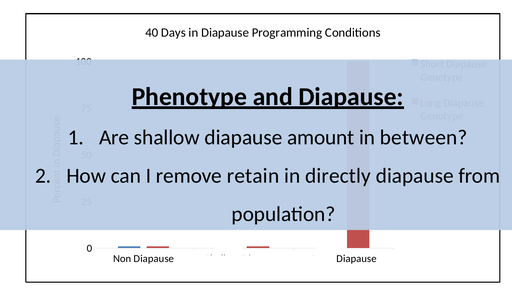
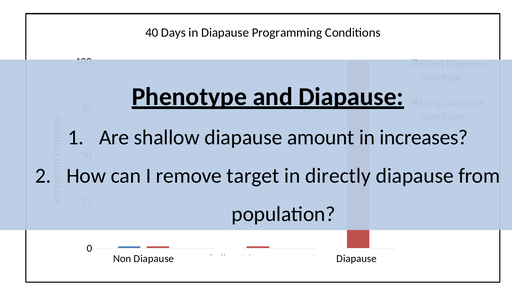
between: between -> increases
retain: retain -> target
